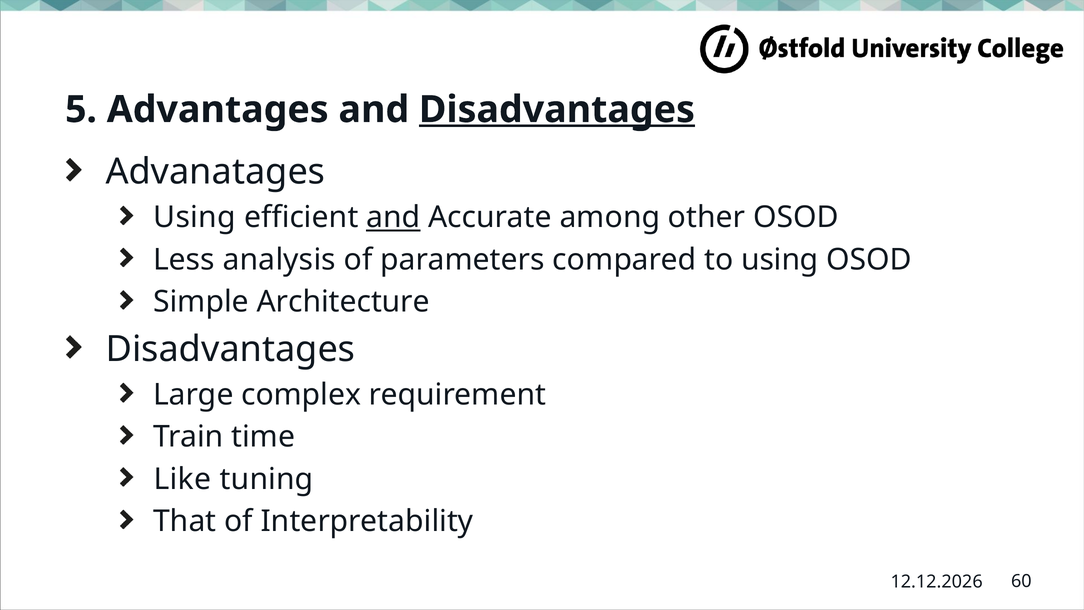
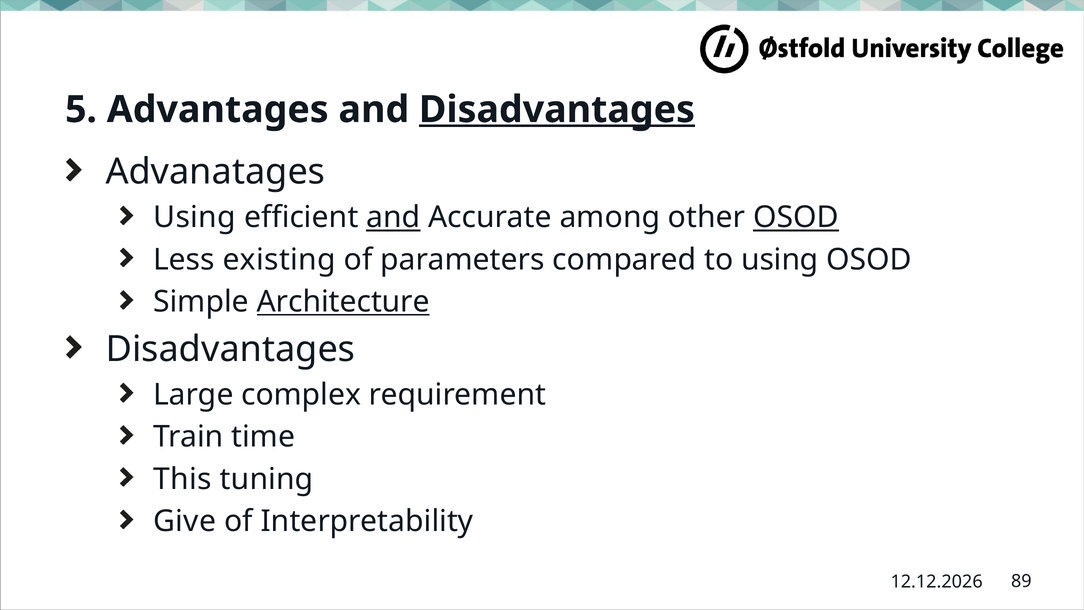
OSOD at (796, 217) underline: none -> present
analysis: analysis -> existing
Architecture underline: none -> present
Like: Like -> This
That: That -> Give
60: 60 -> 89
